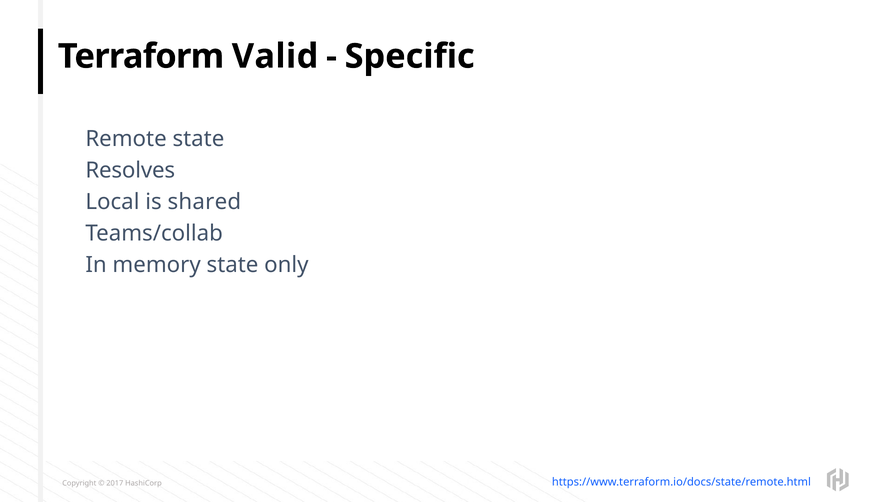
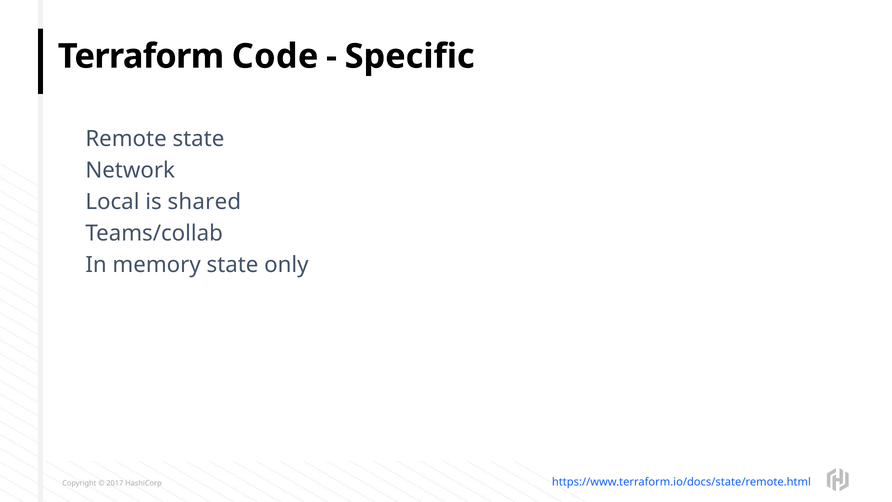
Valid: Valid -> Code
Resolves: Resolves -> Network
